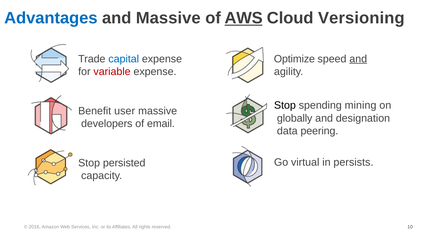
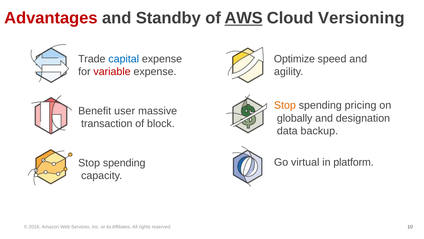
Advantages colour: blue -> red
and Massive: Massive -> Standby
and at (358, 59) underline: present -> none
Stop at (285, 105) colour: black -> orange
mining: mining -> pricing
developers: developers -> transaction
email: email -> block
peering: peering -> backup
persists: persists -> platform
persisted at (124, 163): persisted -> spending
